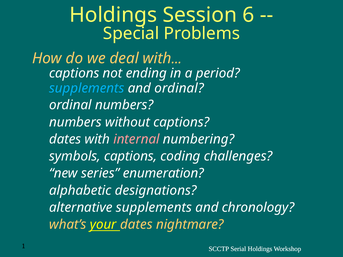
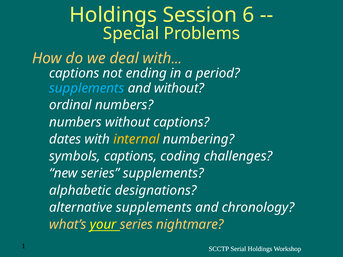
and ordinal: ordinal -> without
internal colour: pink -> yellow
series enumeration: enumeration -> supplements
your dates: dates -> series
